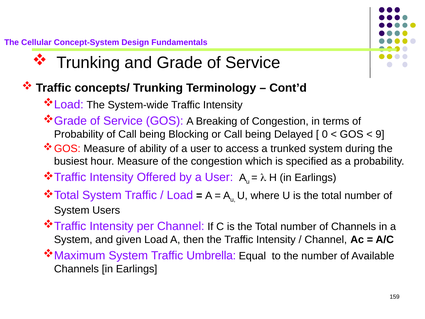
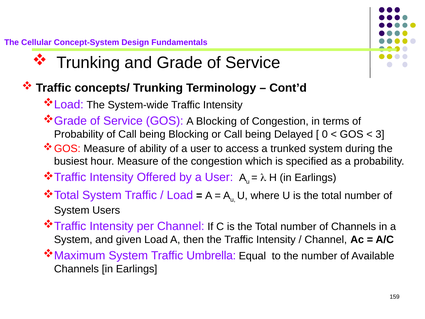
A Breaking: Breaking -> Blocking
9: 9 -> 3
